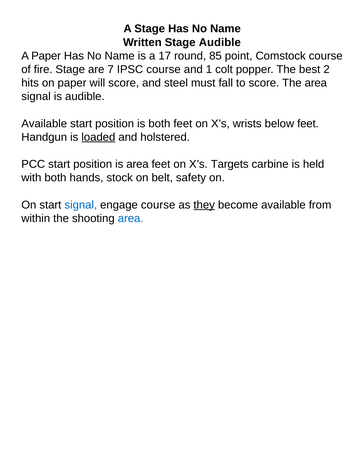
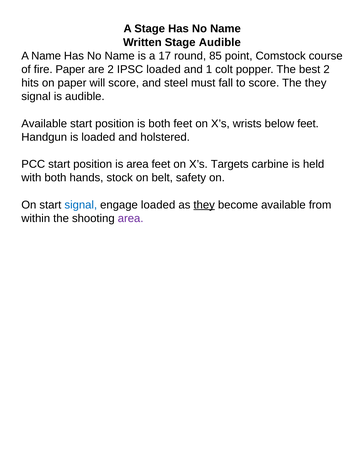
A Paper: Paper -> Name
fire Stage: Stage -> Paper
are 7: 7 -> 2
IPSC course: course -> loaded
The area: area -> they
loaded at (98, 137) underline: present -> none
engage course: course -> loaded
area at (131, 218) colour: blue -> purple
